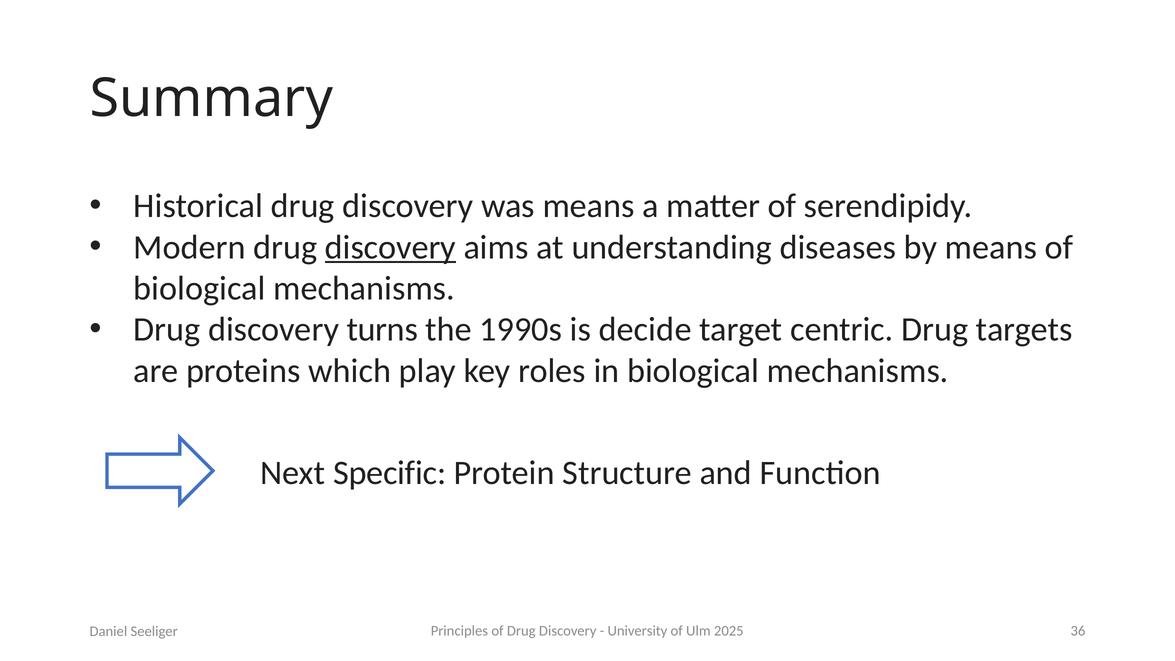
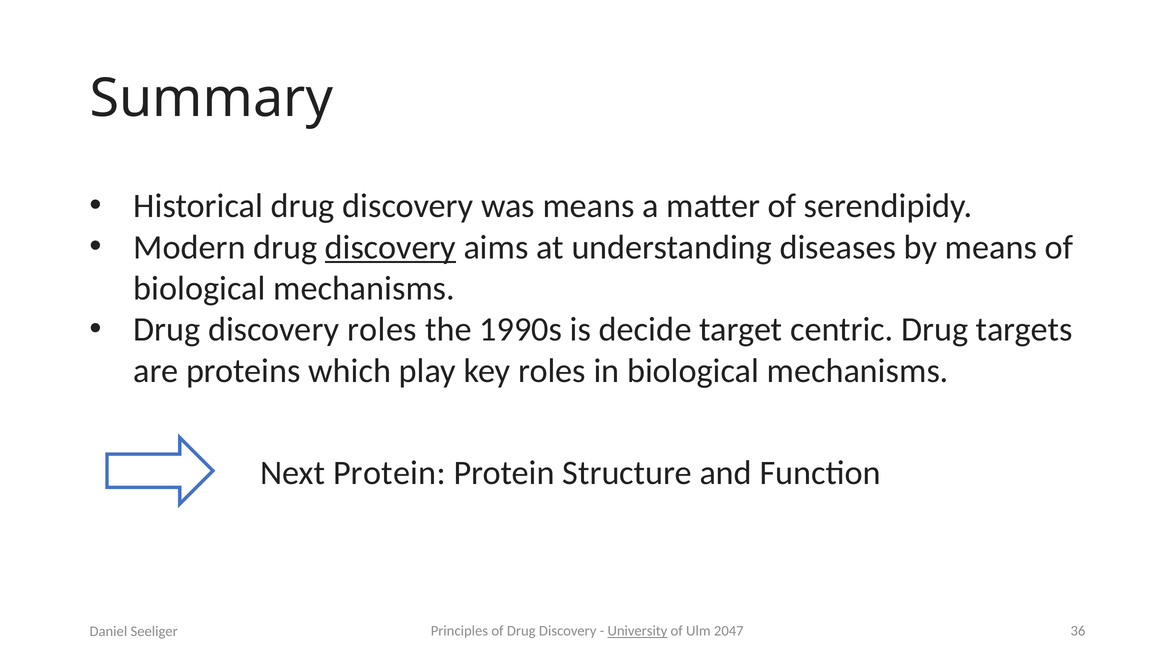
discovery turns: turns -> roles
Next Specific: Specific -> Protein
University underline: none -> present
2025: 2025 -> 2047
